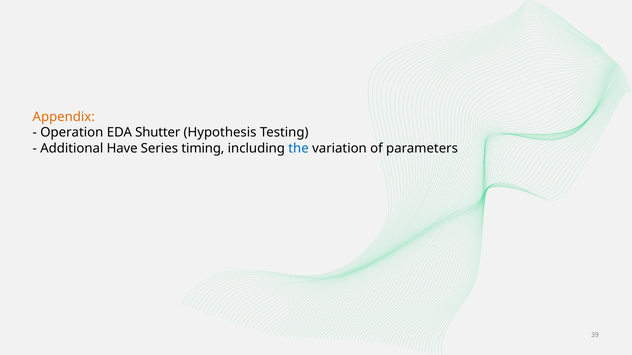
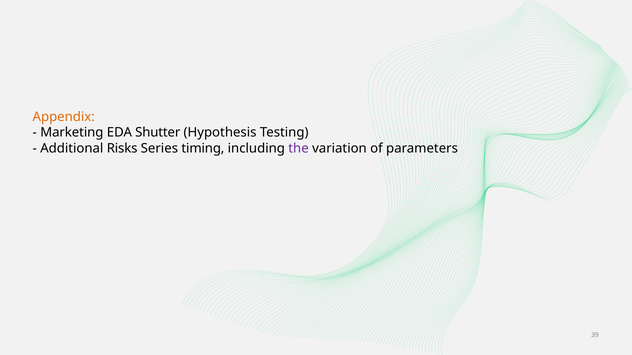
Operation: Operation -> Marketing
Have: Have -> Risks
the colour: blue -> purple
